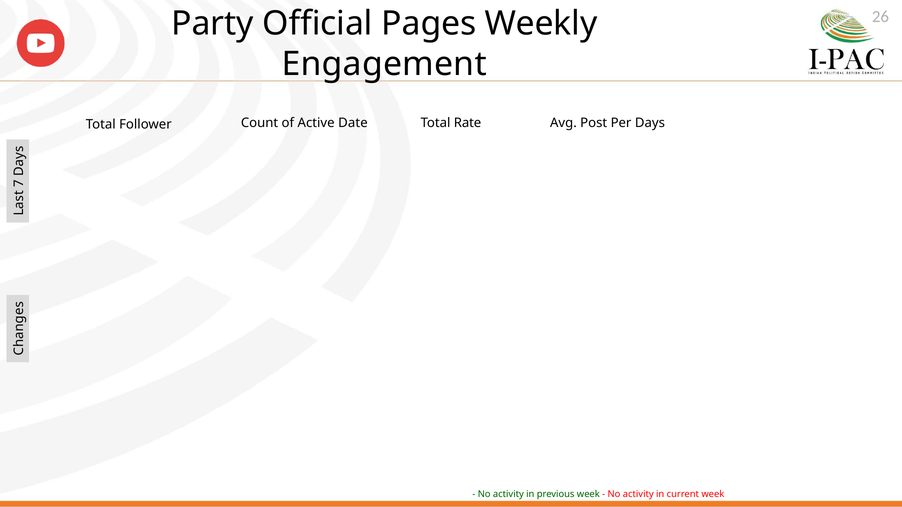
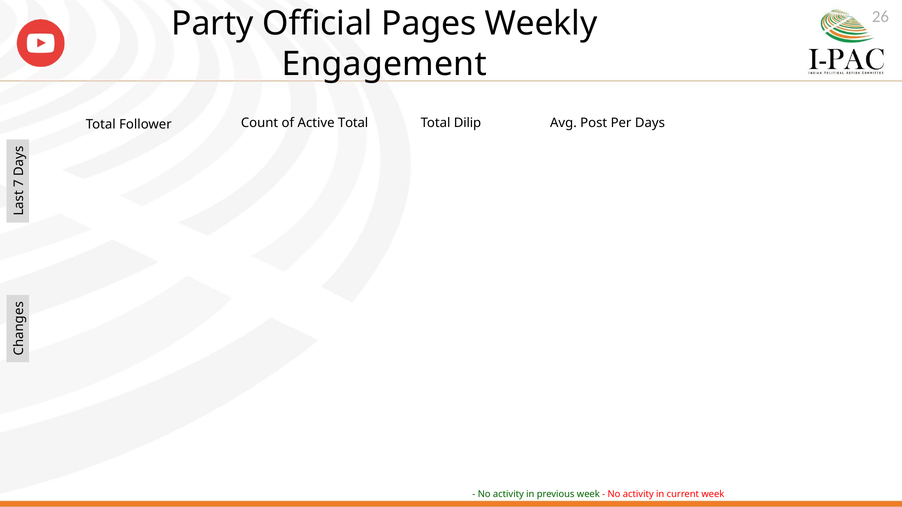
Active Date: Date -> Total
Rate: Rate -> Dilip
